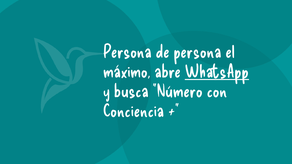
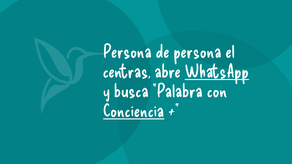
máximo: máximo -> centras
Número: Número -> Palabra
Conciencia underline: none -> present
